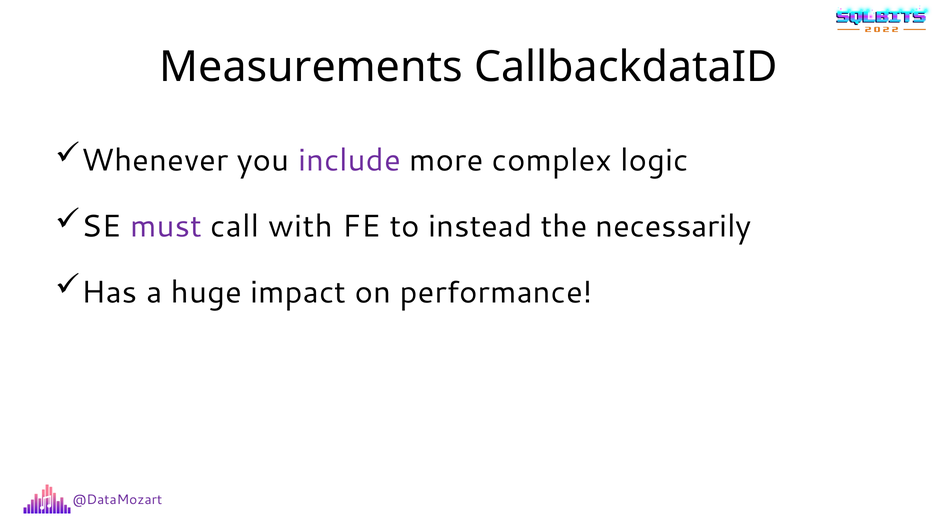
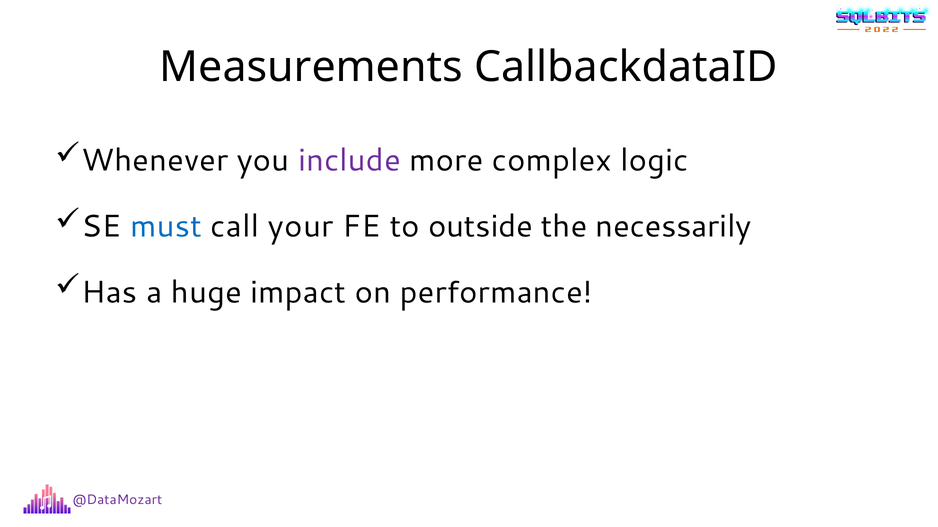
must colour: purple -> blue
with: with -> your
instead: instead -> outside
